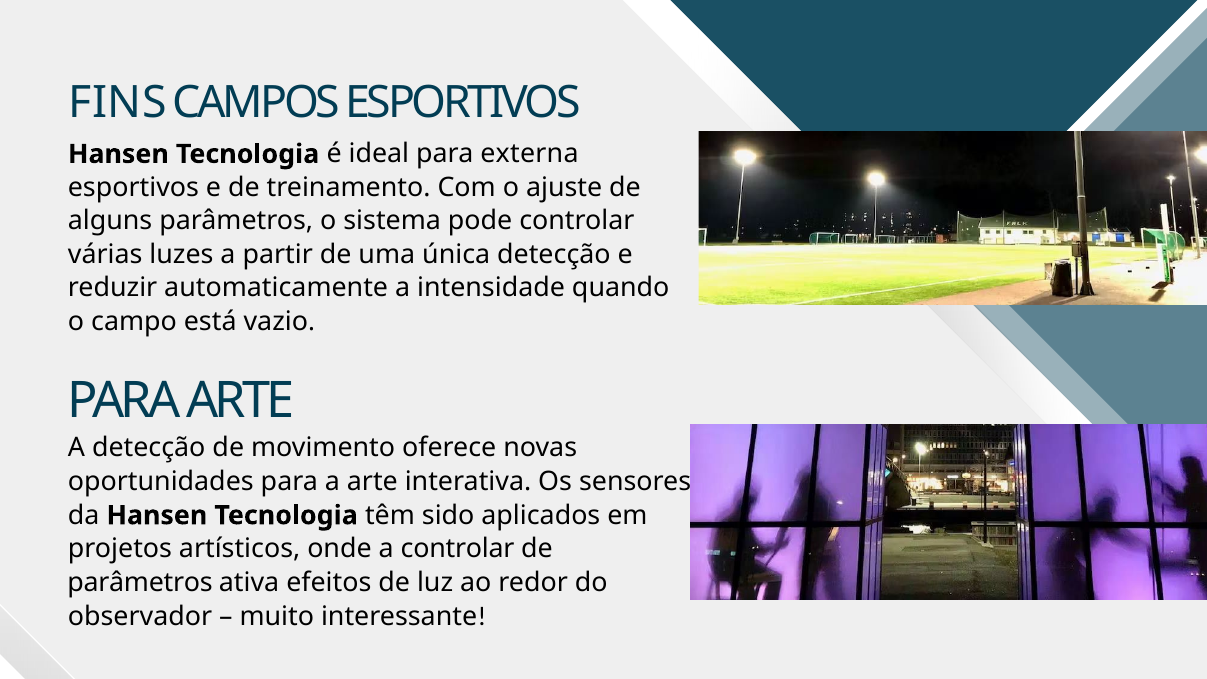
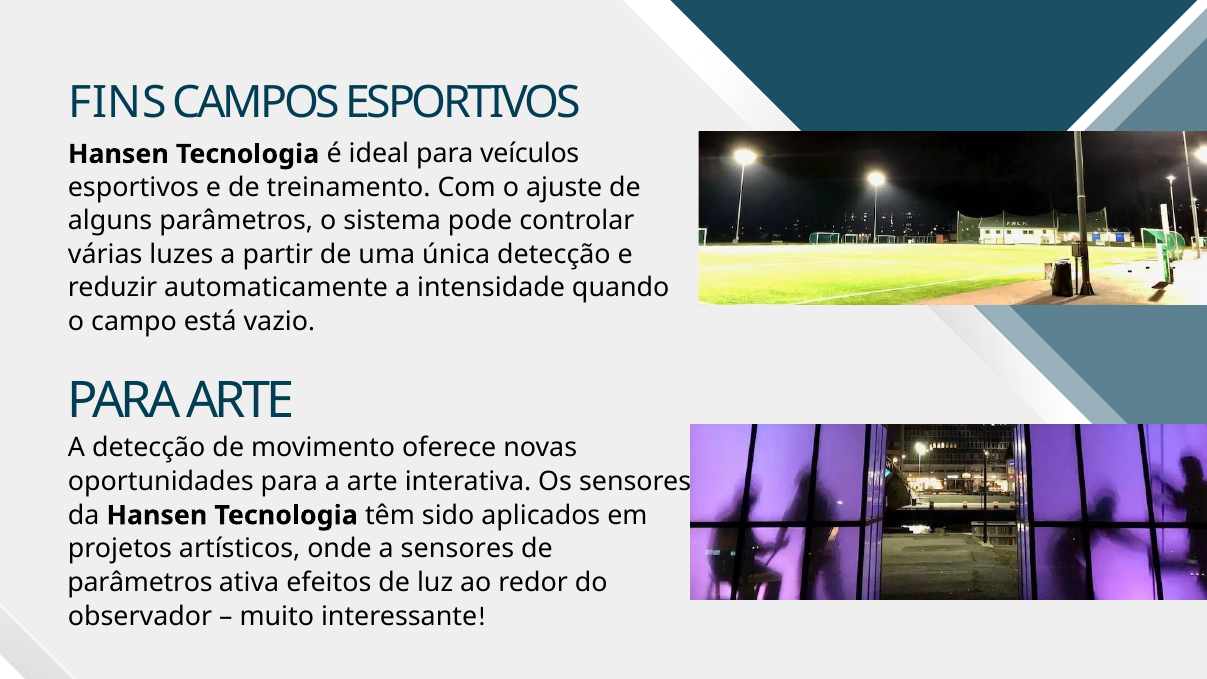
externa: externa -> veículos
a controlar: controlar -> sensores
